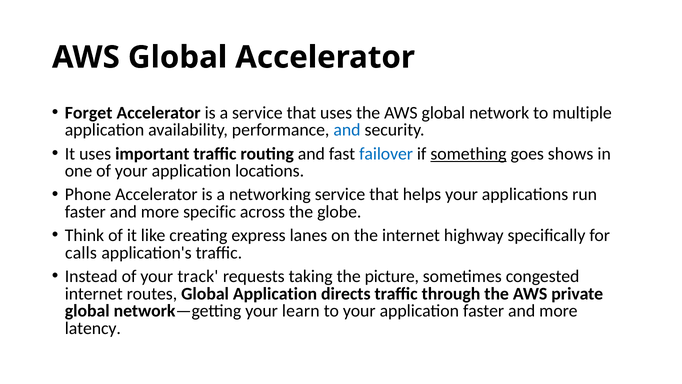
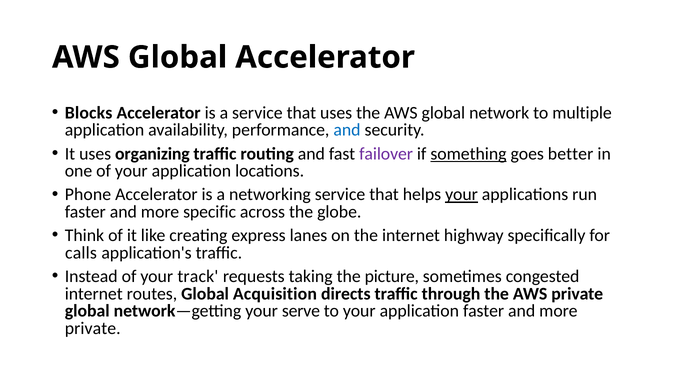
Forget: Forget -> Blocks
important: important -> organizing
failover colour: blue -> purple
shows: shows -> better
your at (461, 194) underline: none -> present
Global Application: Application -> Acquisition
learn: learn -> serve
latency at (93, 328): latency -> private
